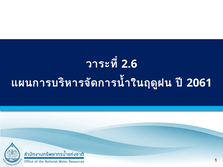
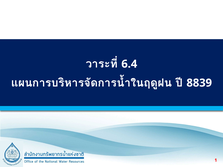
2.6: 2.6 -> 6.4
2061: 2061 -> 8839
